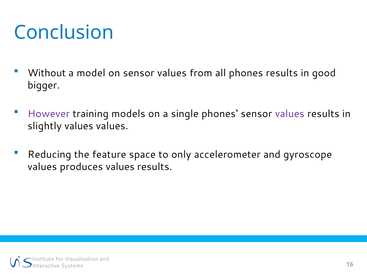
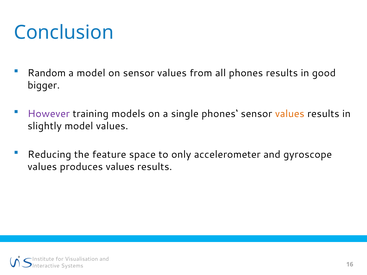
Without: Without -> Random
values at (290, 114) colour: purple -> orange
slightly values: values -> model
